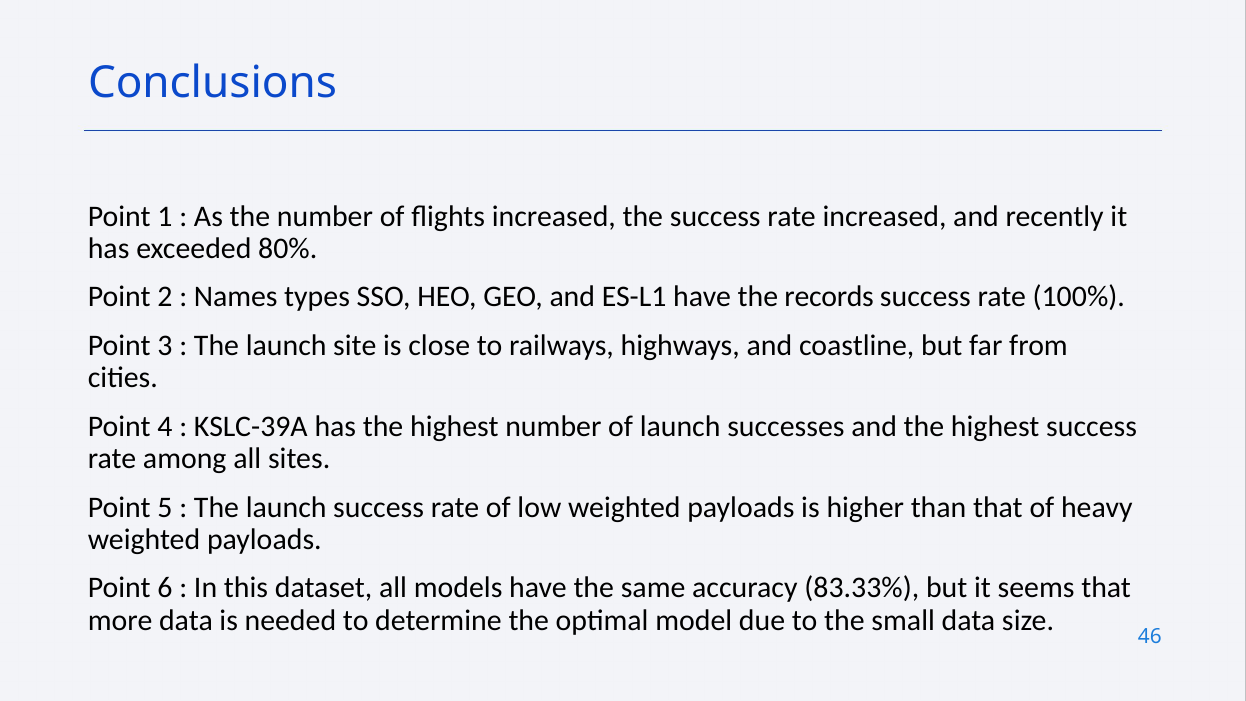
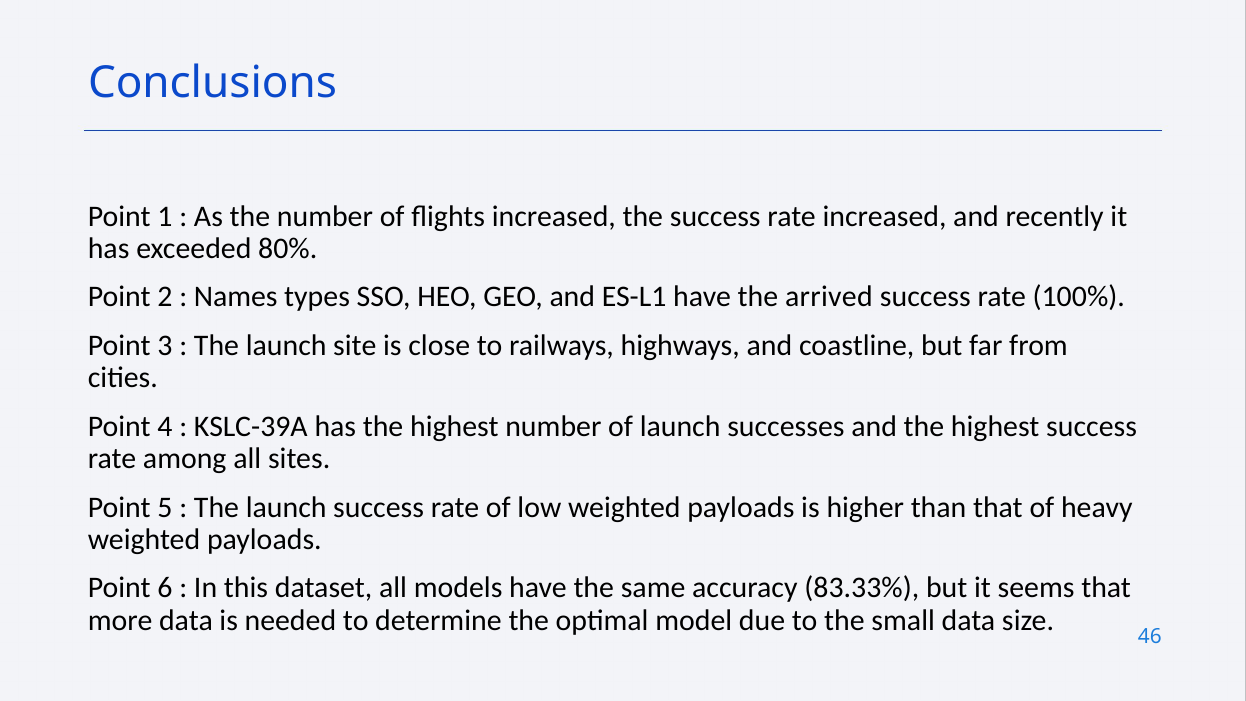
records: records -> arrived
